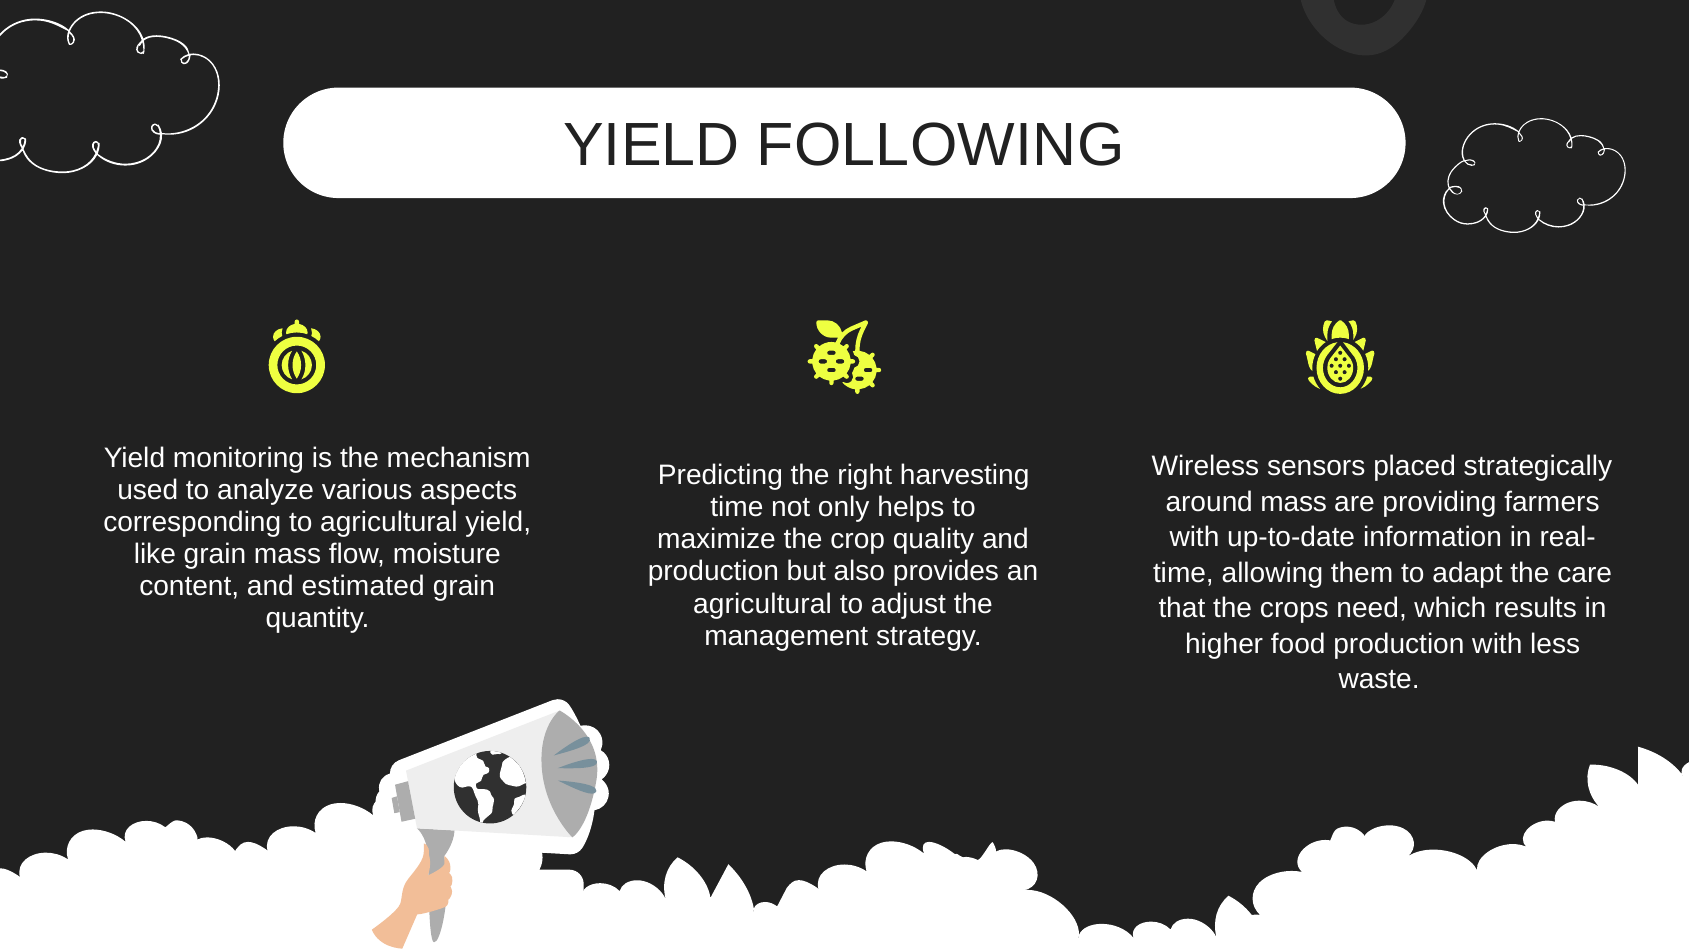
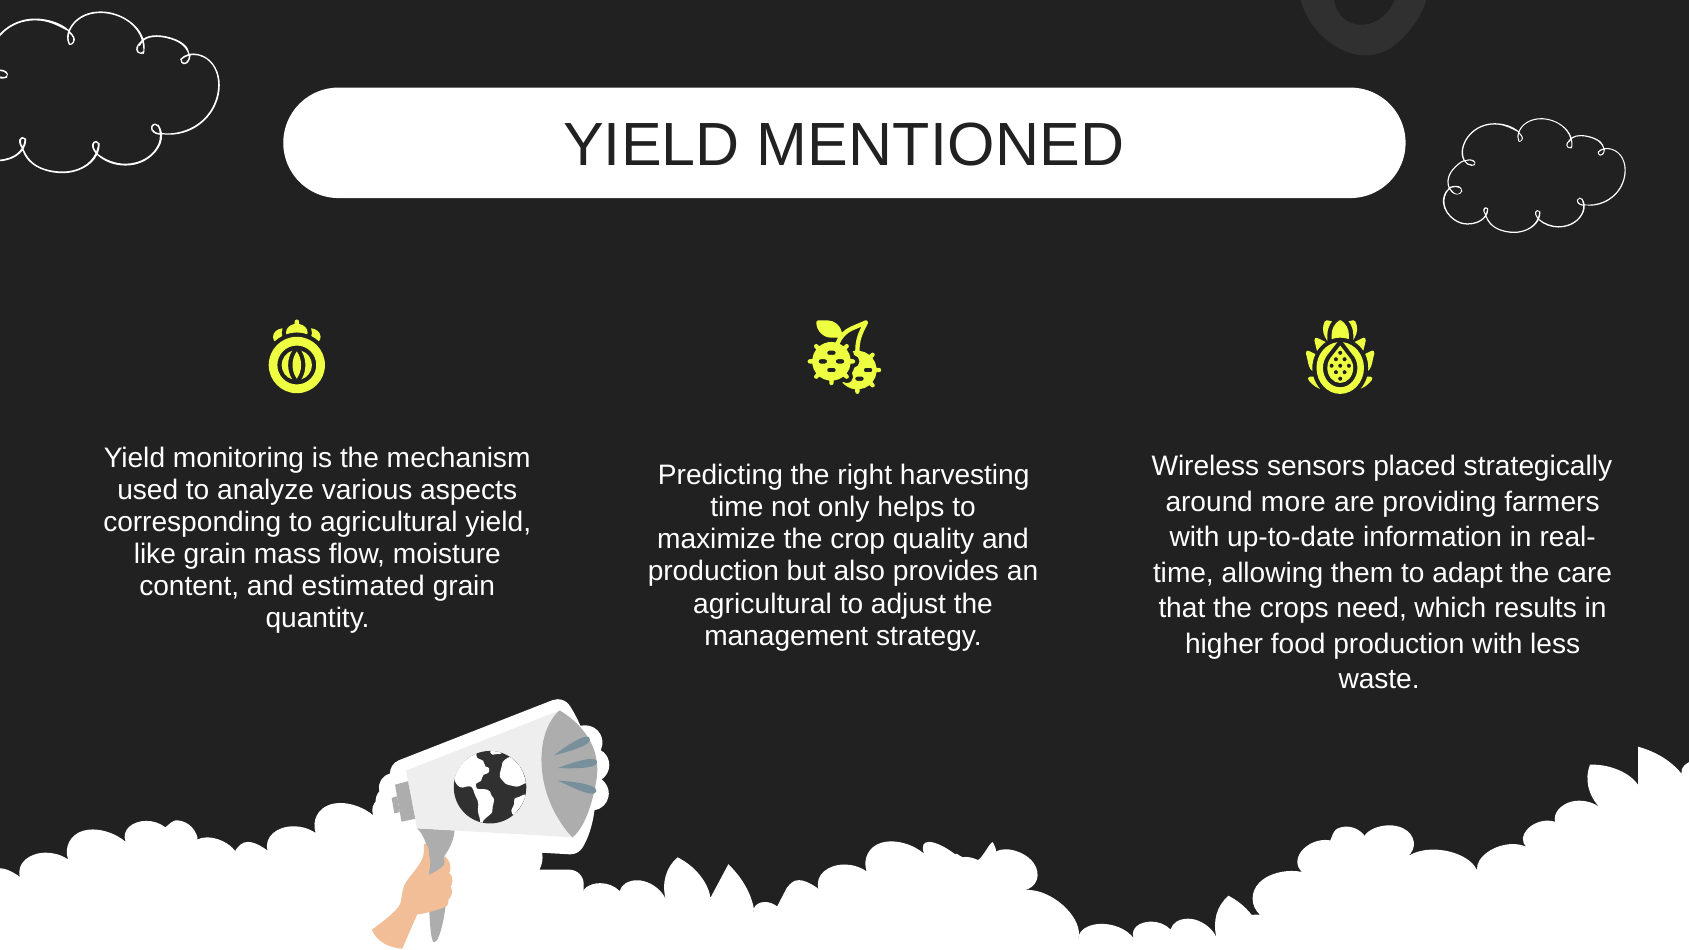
FOLLOWING: FOLLOWING -> MENTIONED
around mass: mass -> more
